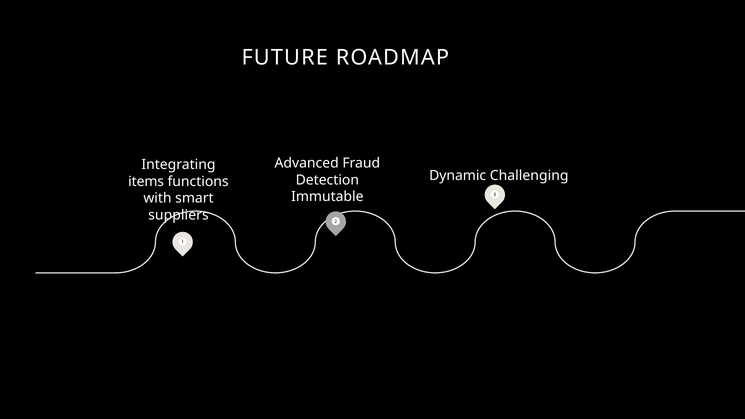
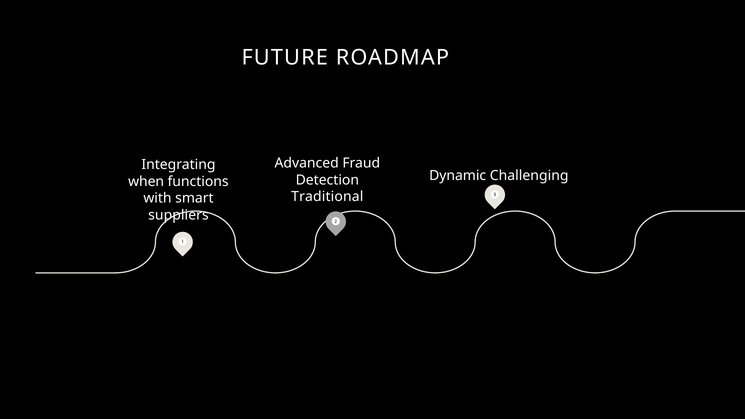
items: items -> when
Immutable: Immutable -> Traditional
